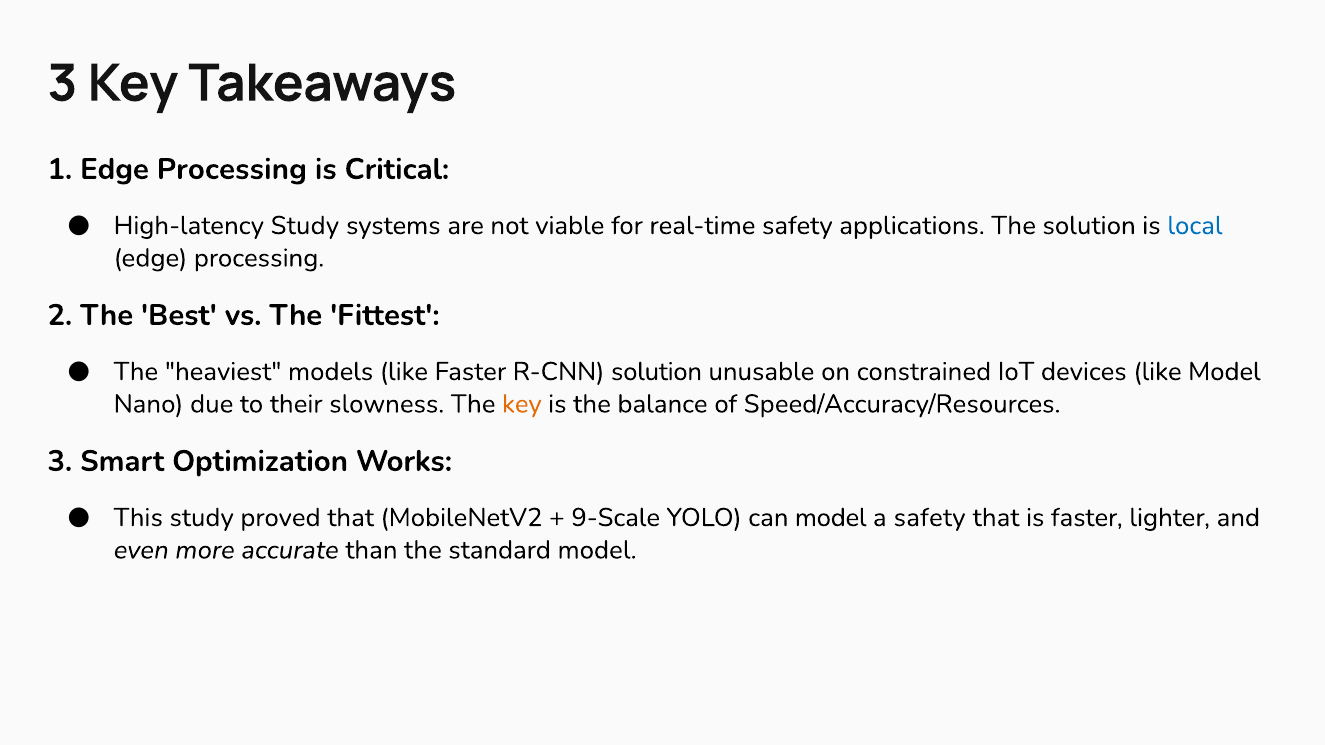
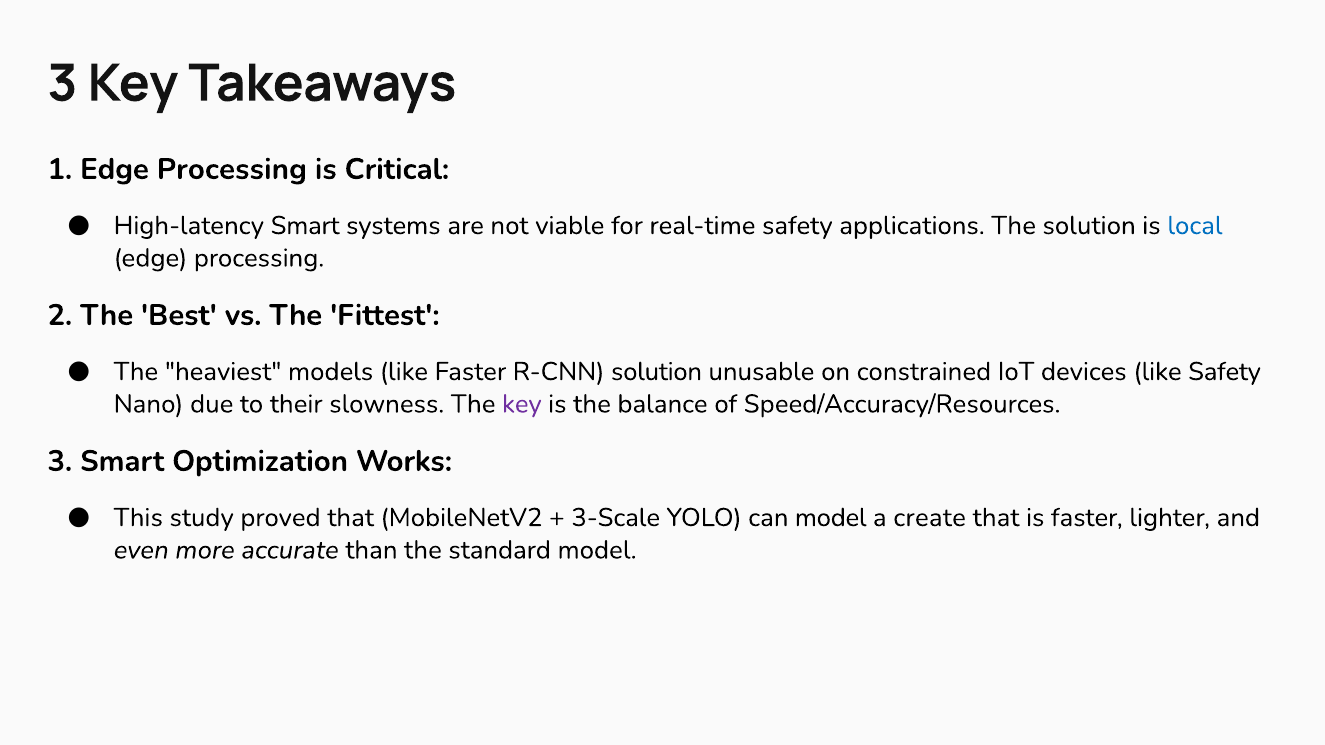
High-latency Study: Study -> Smart
like Model: Model -> Safety
key at (522, 404) colour: orange -> purple
9-Scale: 9-Scale -> 3-Scale
a safety: safety -> create
